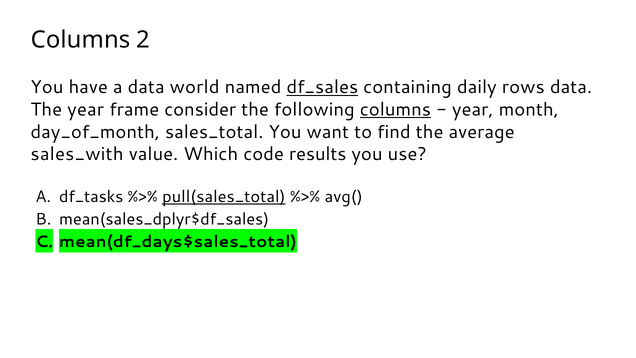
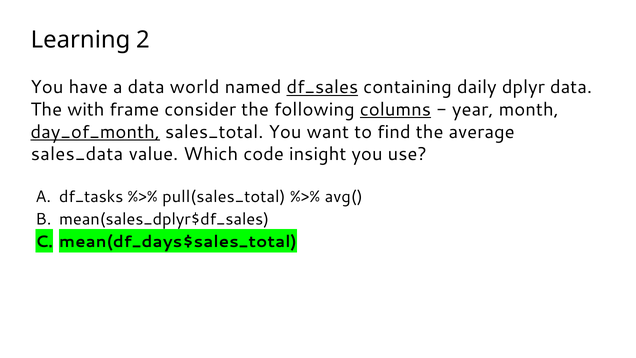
Columns at (80, 40): Columns -> Learning
rows: rows -> dplyr
The year: year -> with
day_of_month underline: none -> present
sales_with: sales_with -> sales_data
results: results -> insight
pull(sales_total underline: present -> none
